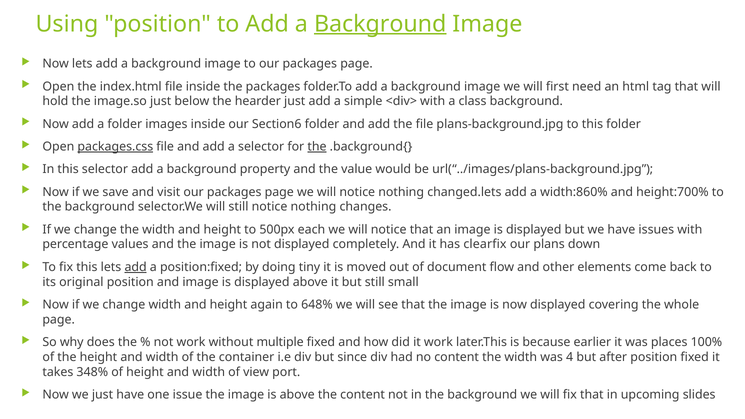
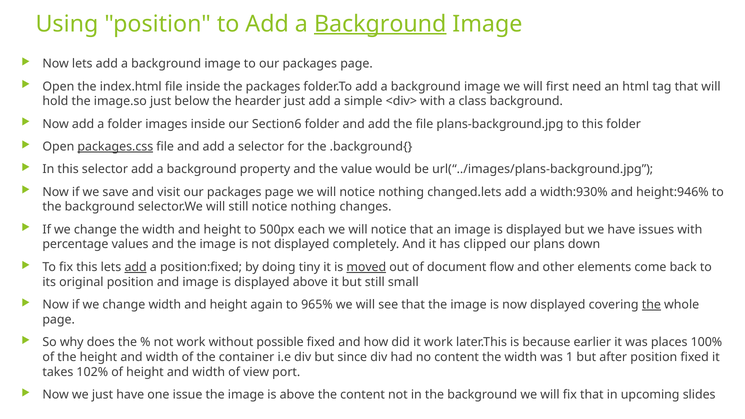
the at (317, 147) underline: present -> none
width:860%: width:860% -> width:930%
height:700%: height:700% -> height:946%
clearfix: clearfix -> clipped
moved underline: none -> present
648%: 648% -> 965%
the at (651, 305) underline: none -> present
multiple: multiple -> possible
4: 4 -> 1
348%: 348% -> 102%
